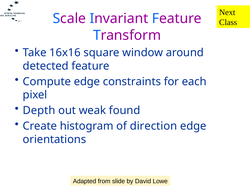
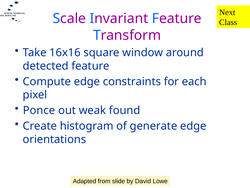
Depth: Depth -> Ponce
direction: direction -> generate
